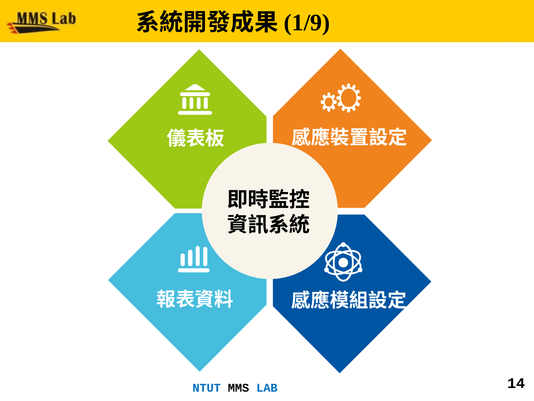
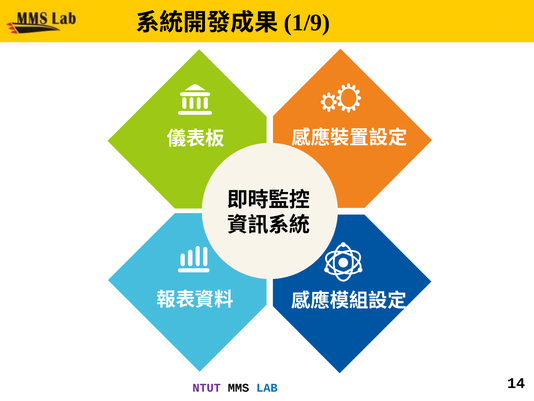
NTUT colour: blue -> purple
